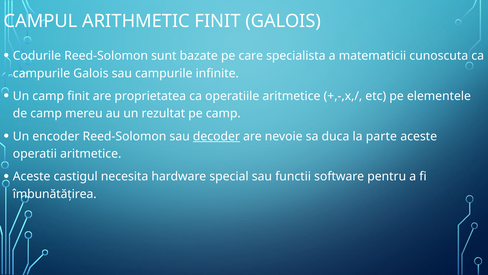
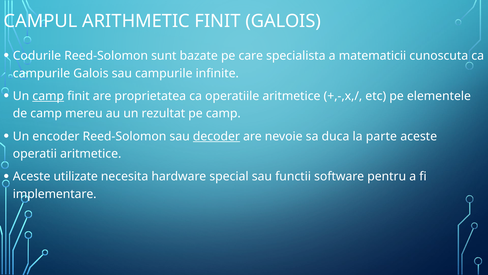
camp at (48, 96) underline: none -> present
castigul: castigul -> utilizate
îmbunătățirea: îmbunătățirea -> implementare
